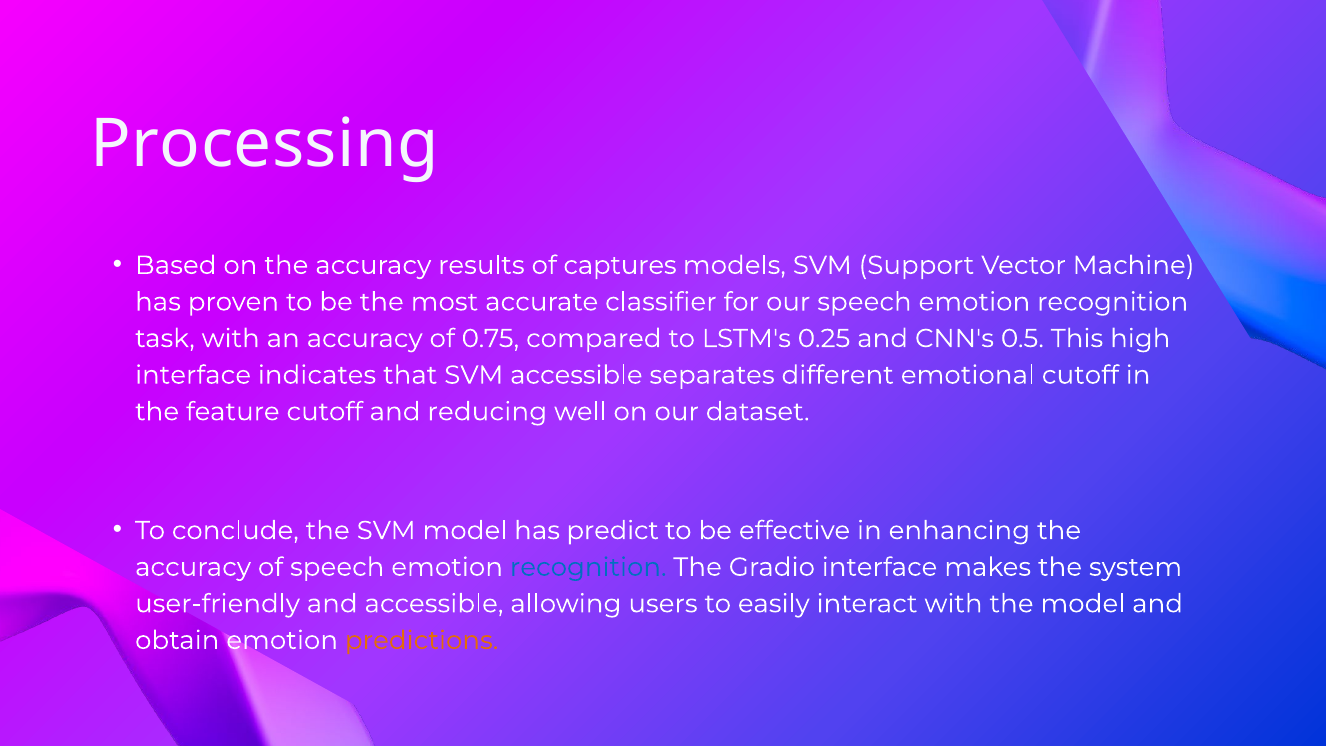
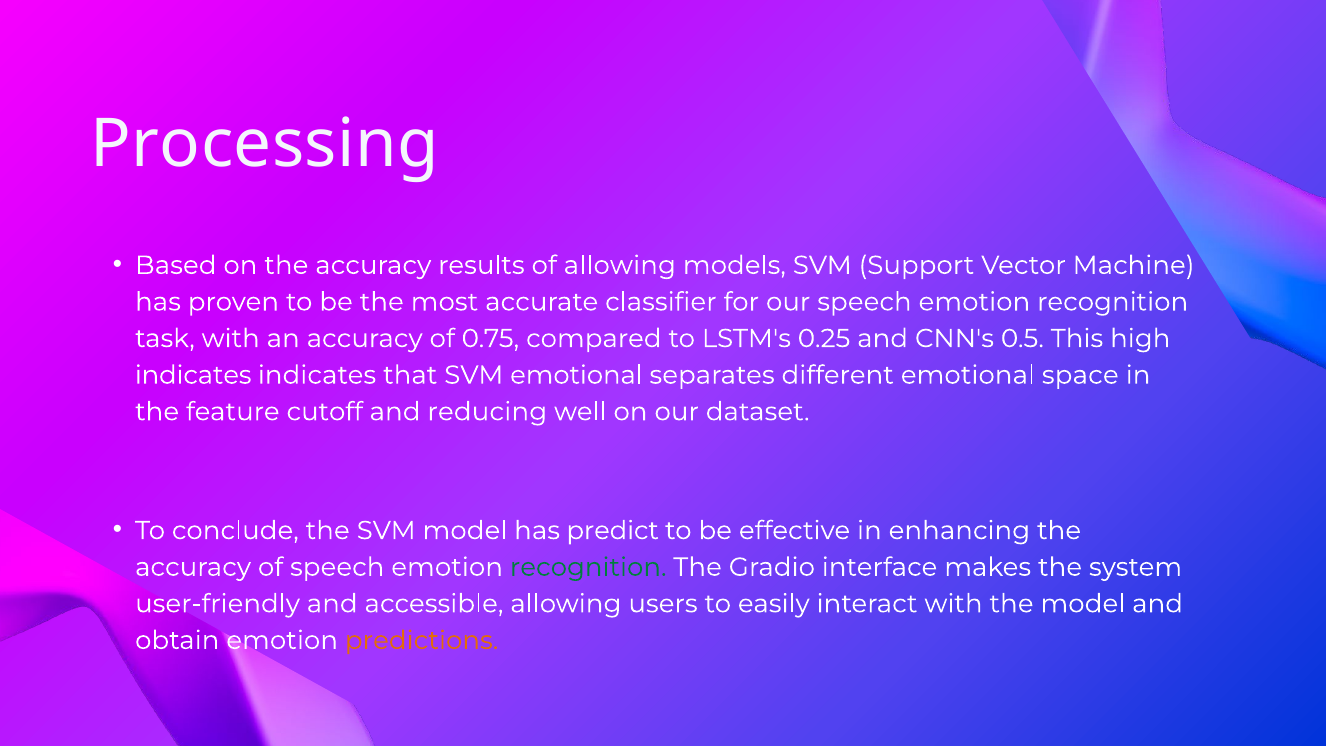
of captures: captures -> allowing
interface at (193, 375): interface -> indicates
SVM accessible: accessible -> emotional
emotional cutoff: cutoff -> space
recognition at (588, 567) colour: blue -> green
